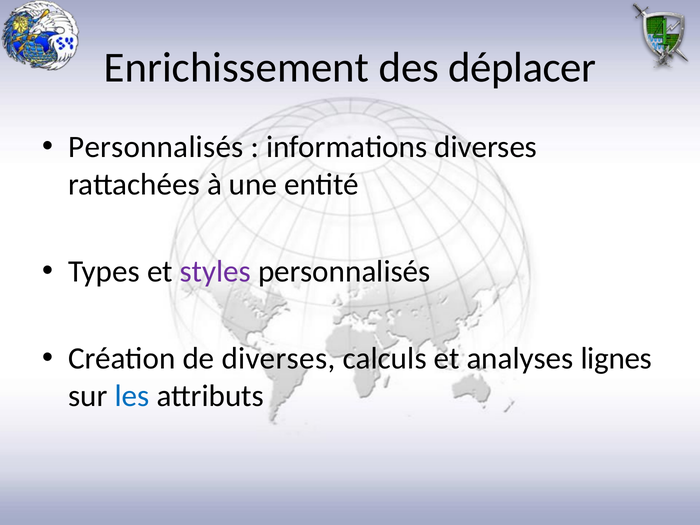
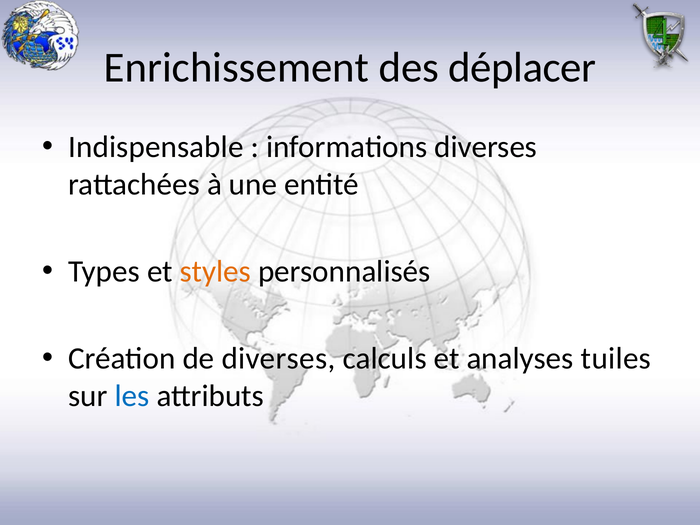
Personnalisés at (156, 147): Personnalisés -> Indispensable
styles colour: purple -> orange
lignes: lignes -> tuiles
